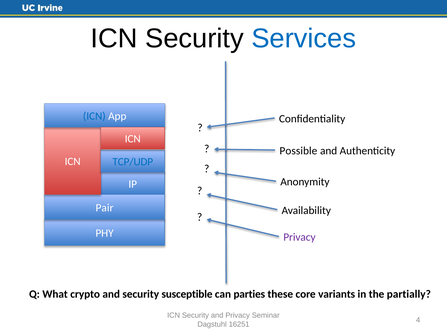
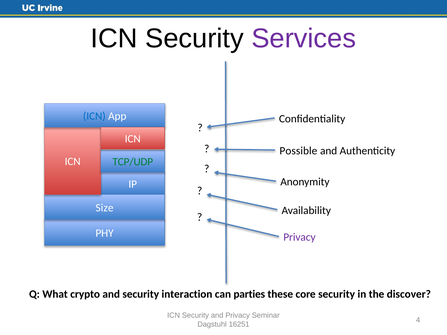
Services colour: blue -> purple
TCP/UDP colour: blue -> green
Pair: Pair -> Size
susceptible: susceptible -> interaction
core variants: variants -> security
partially: partially -> discover
